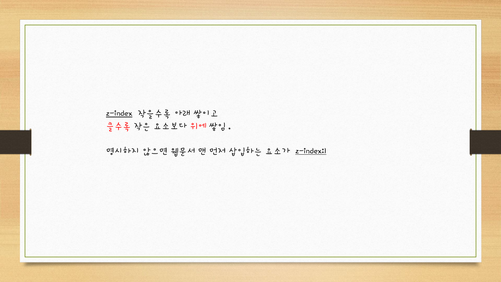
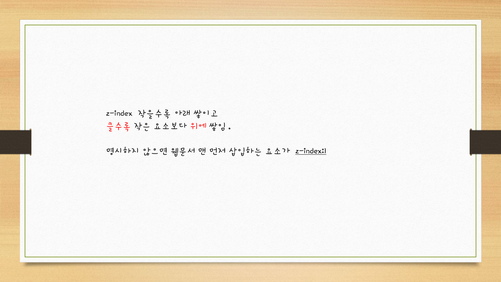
z-index underline: present -> none
